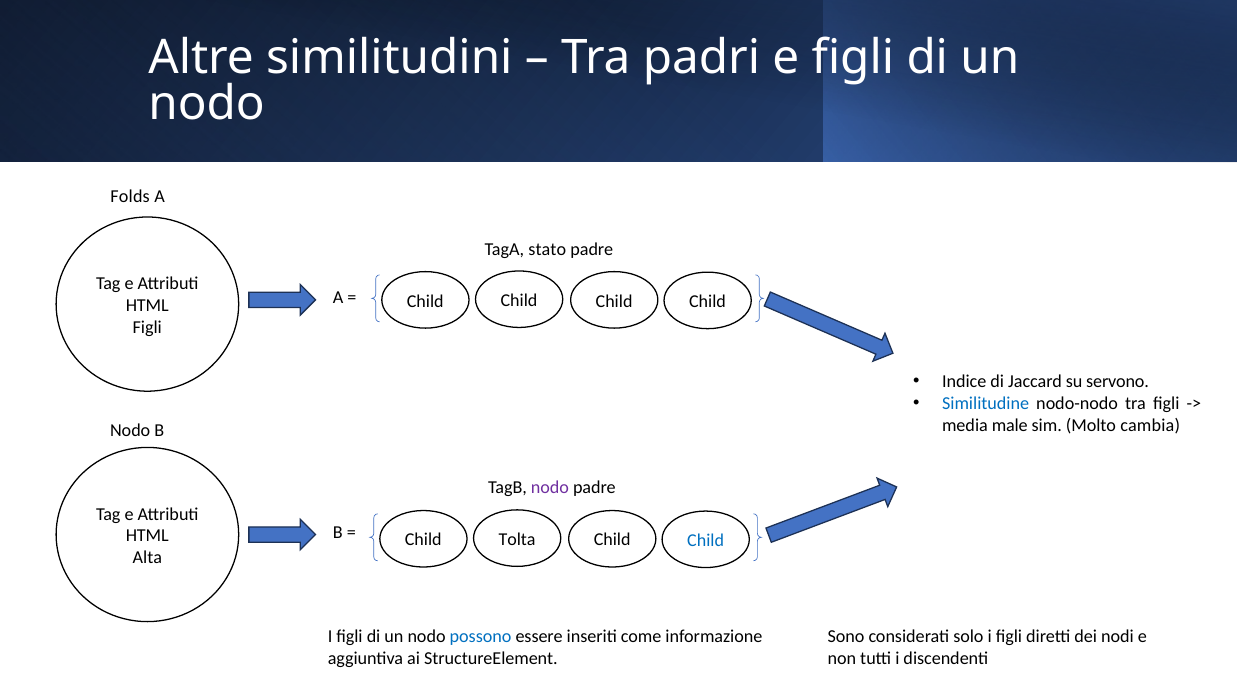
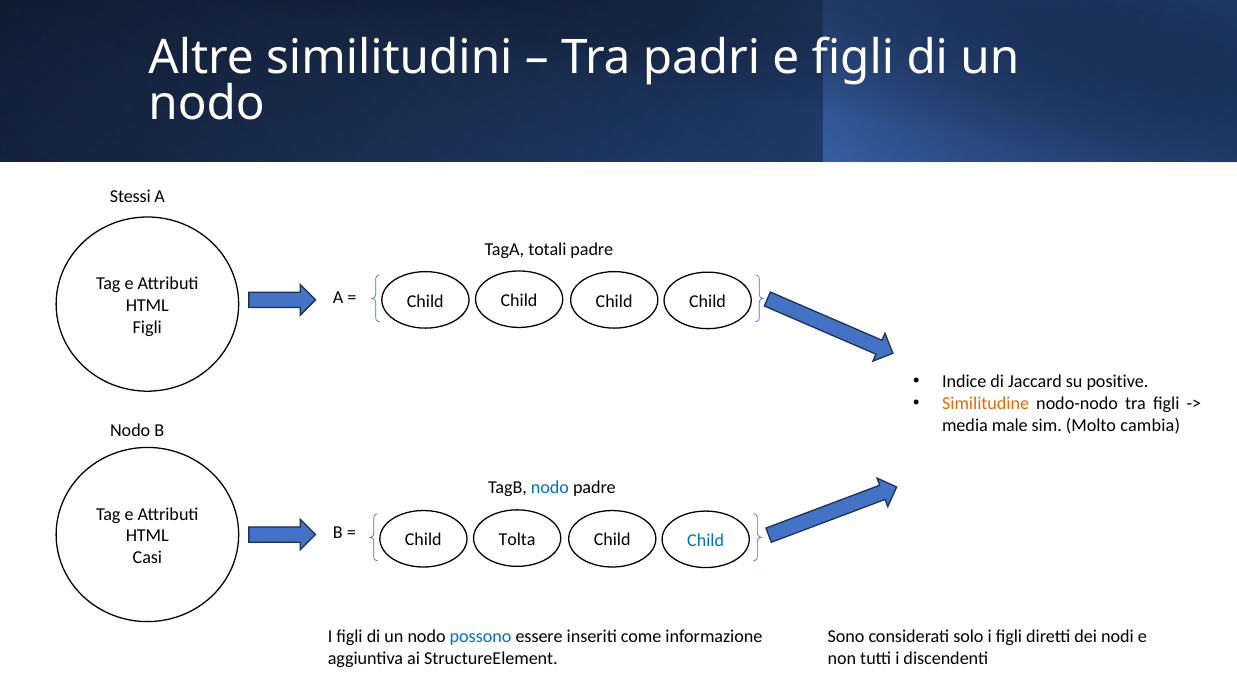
Folds: Folds -> Stessi
stato: stato -> totali
servono: servono -> positive
Similitudine colour: blue -> orange
nodo at (550, 487) colour: purple -> blue
Alta: Alta -> Casi
